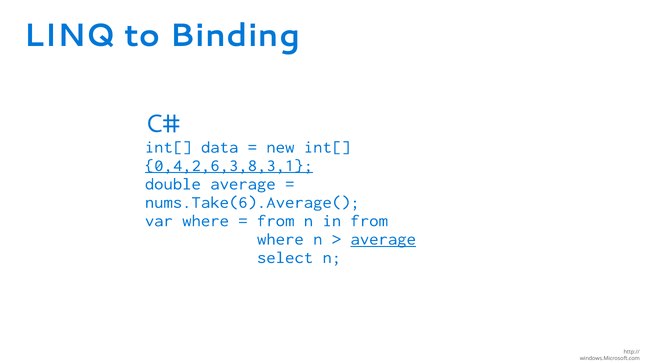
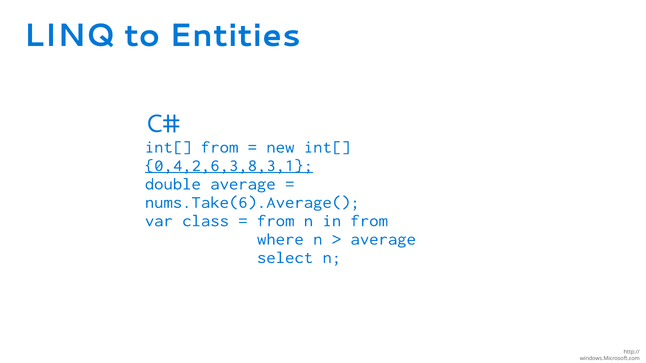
Binding: Binding -> Entities
int[ data: data -> from
var where: where -> class
average at (383, 239) underline: present -> none
